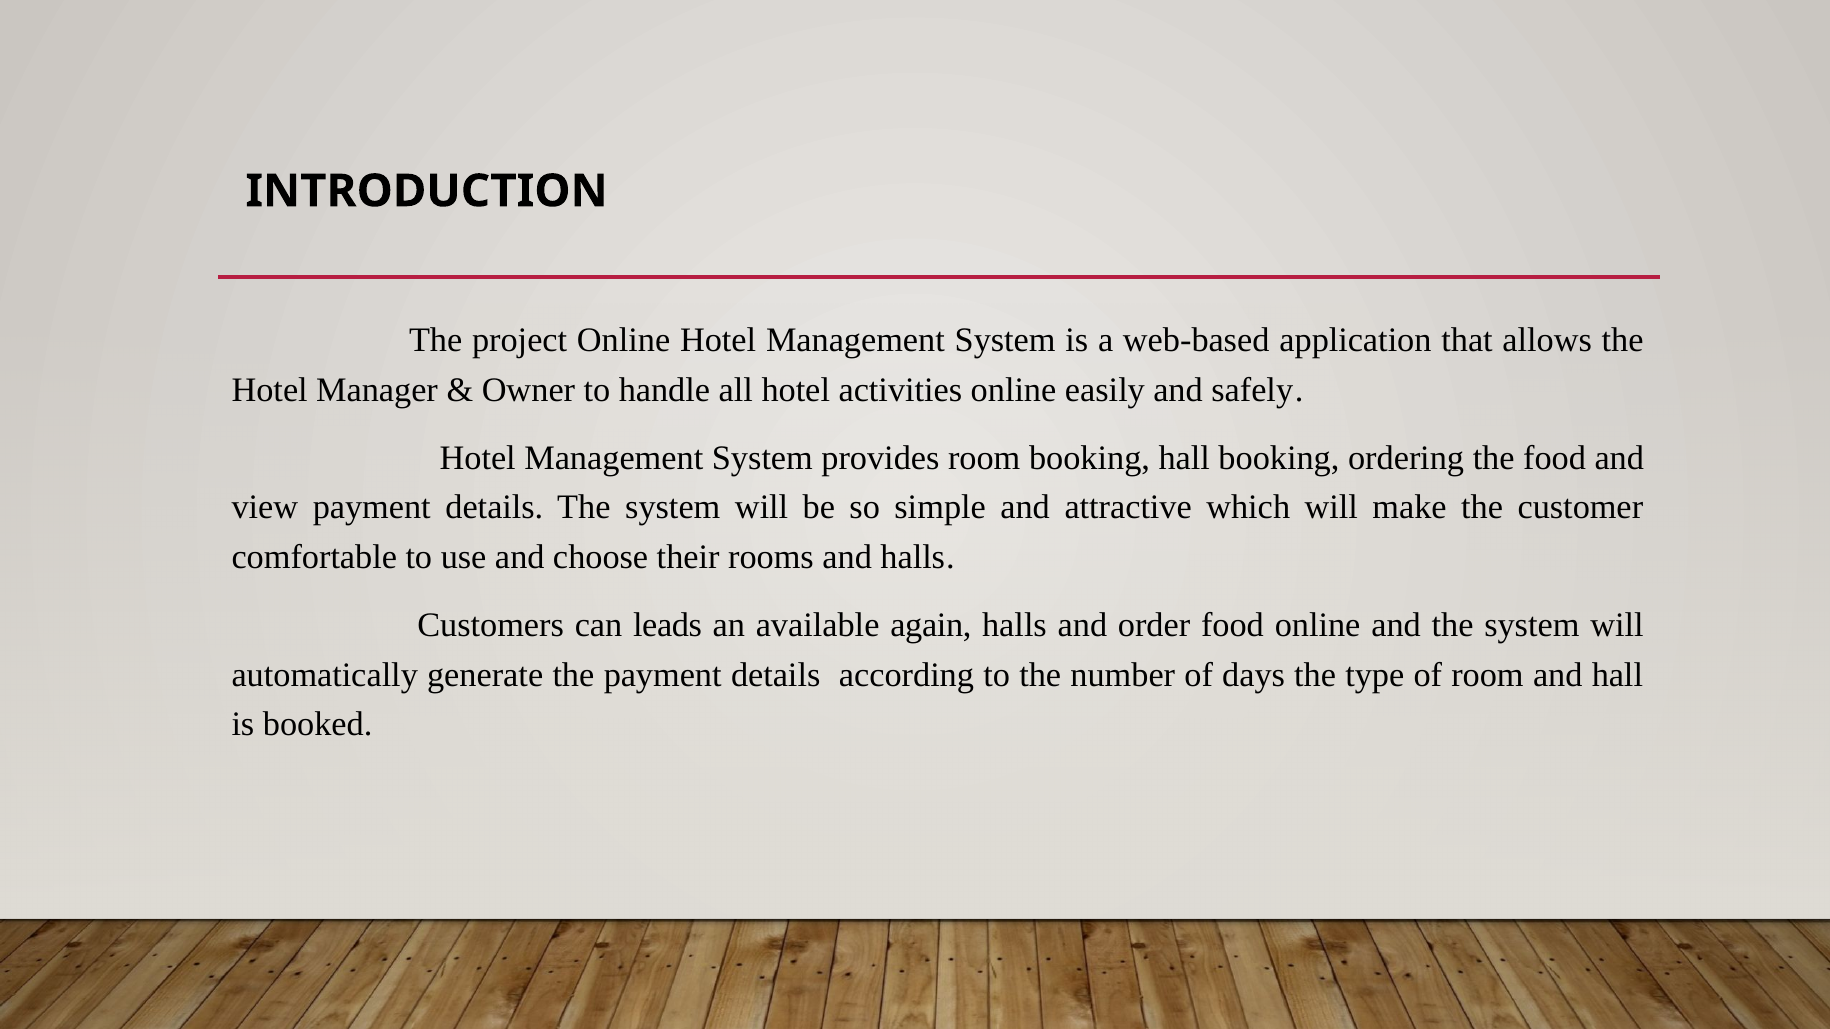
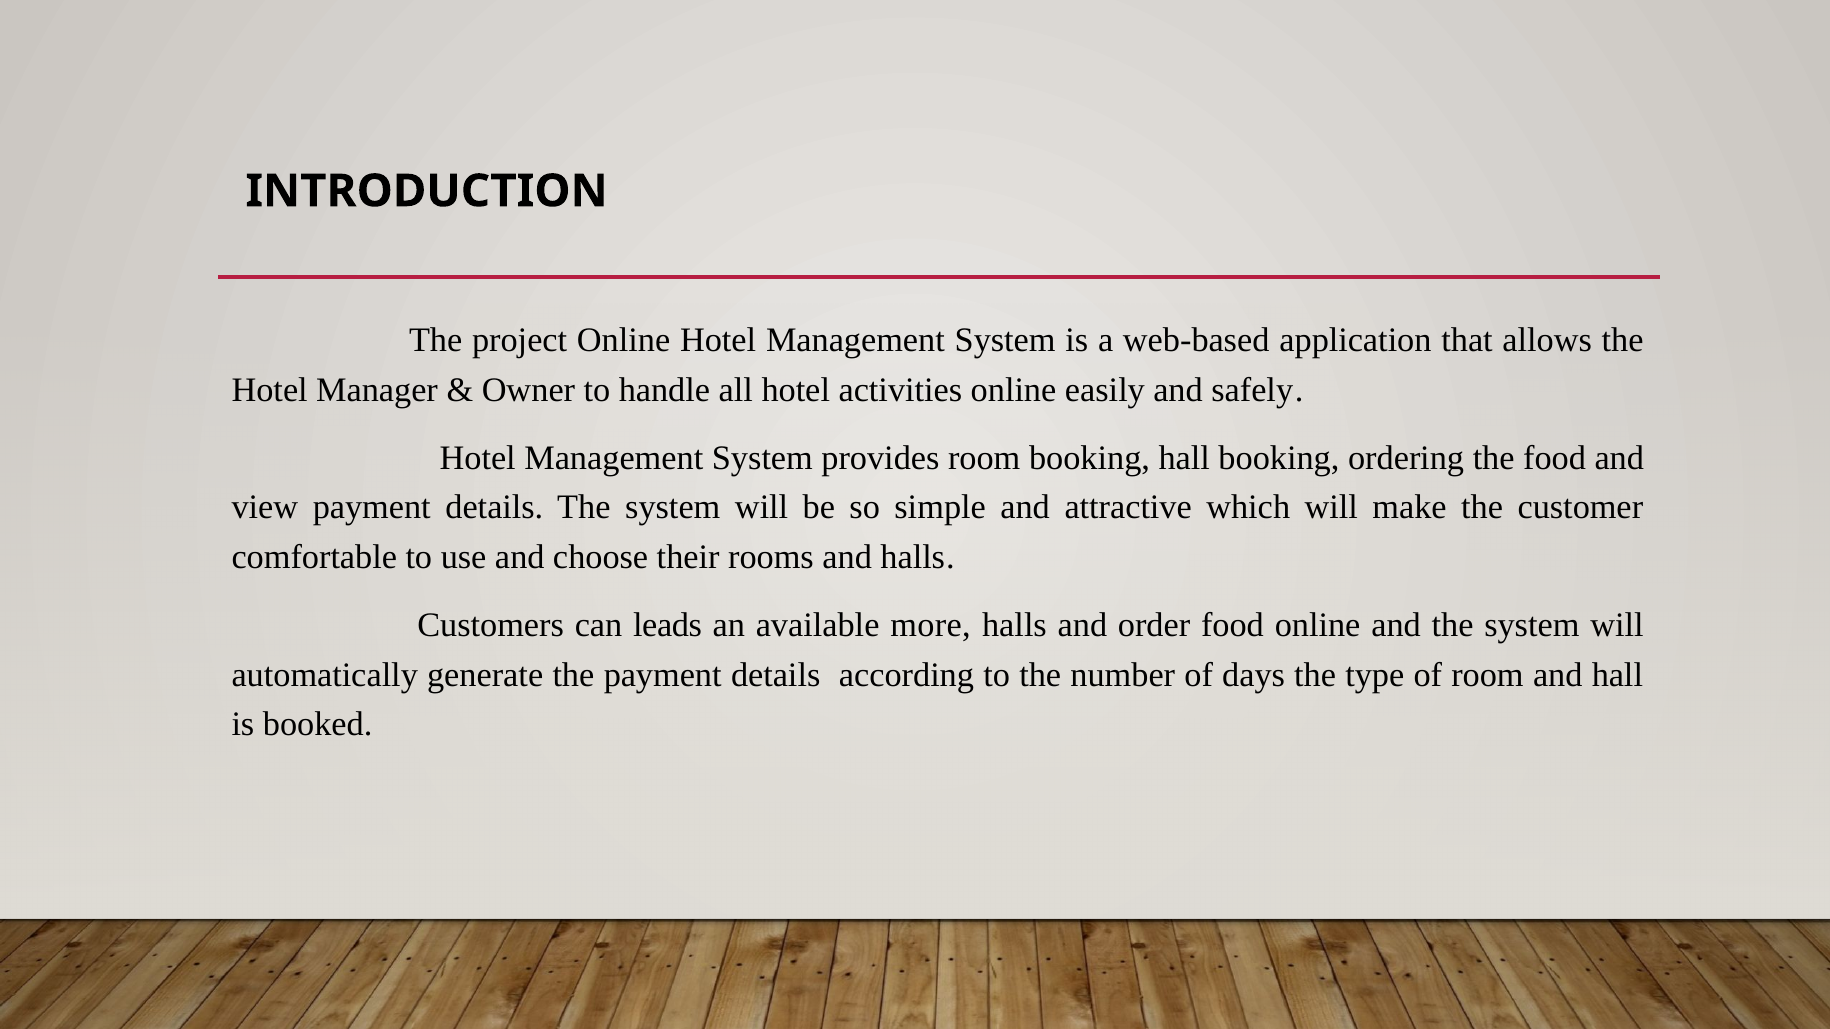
again: again -> more
